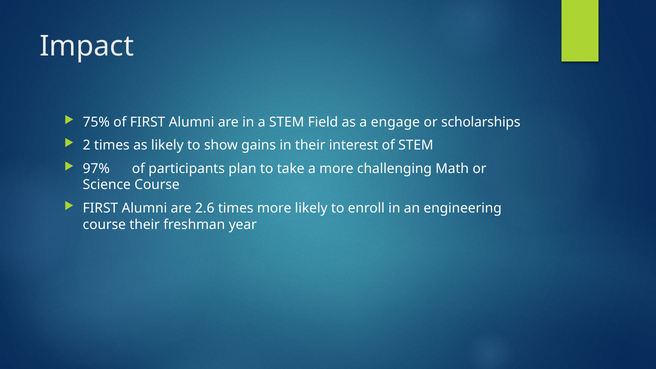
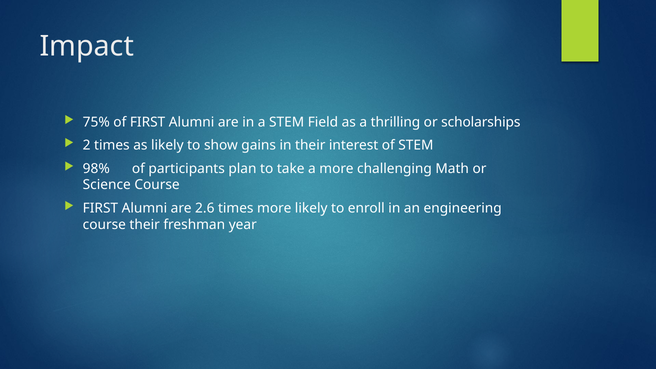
engage: engage -> thrilling
97%: 97% -> 98%
